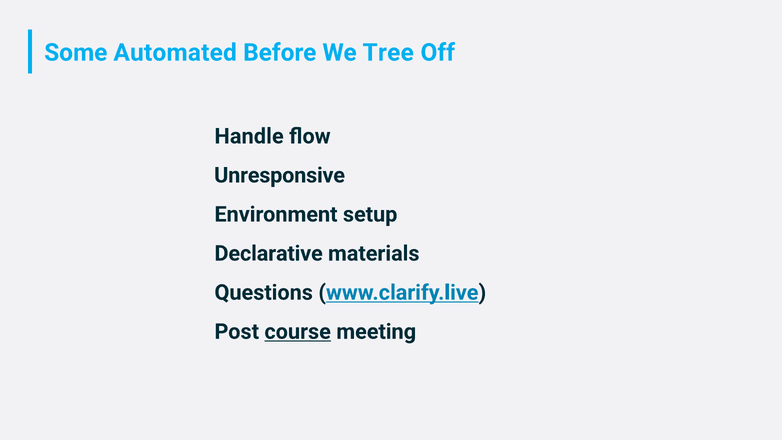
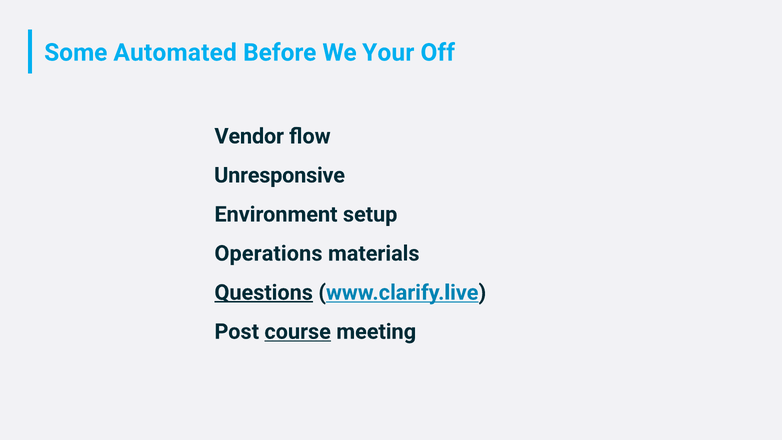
Tree: Tree -> Your
Handle: Handle -> Vendor
Declarative: Declarative -> Operations
Questions underline: none -> present
